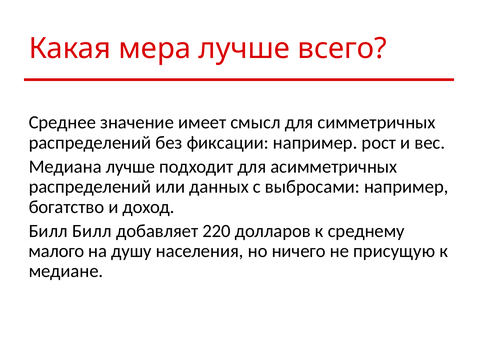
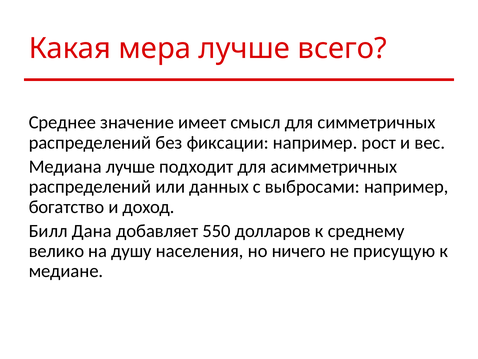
Билл Билл: Билл -> Дана
220: 220 -> 550
малого: малого -> велико
